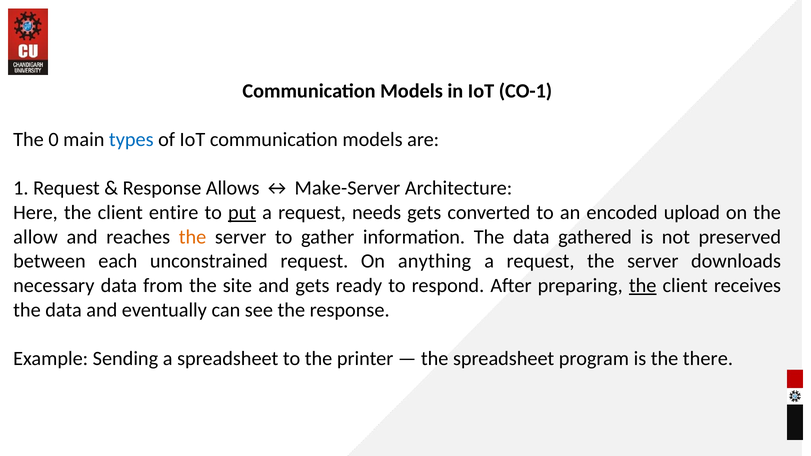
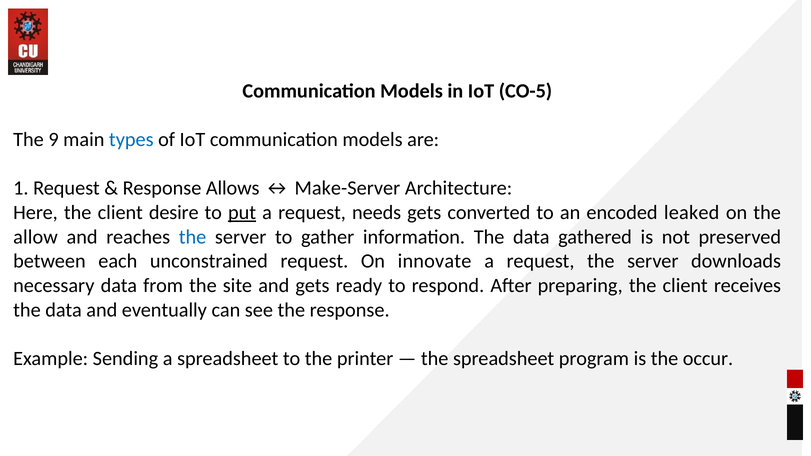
CO-1: CO-1 -> CO-5
0: 0 -> 9
entire: entire -> desire
upload: upload -> leaked
the at (193, 237) colour: orange -> blue
anything: anything -> innovate
the at (643, 286) underline: present -> none
there: there -> occur
